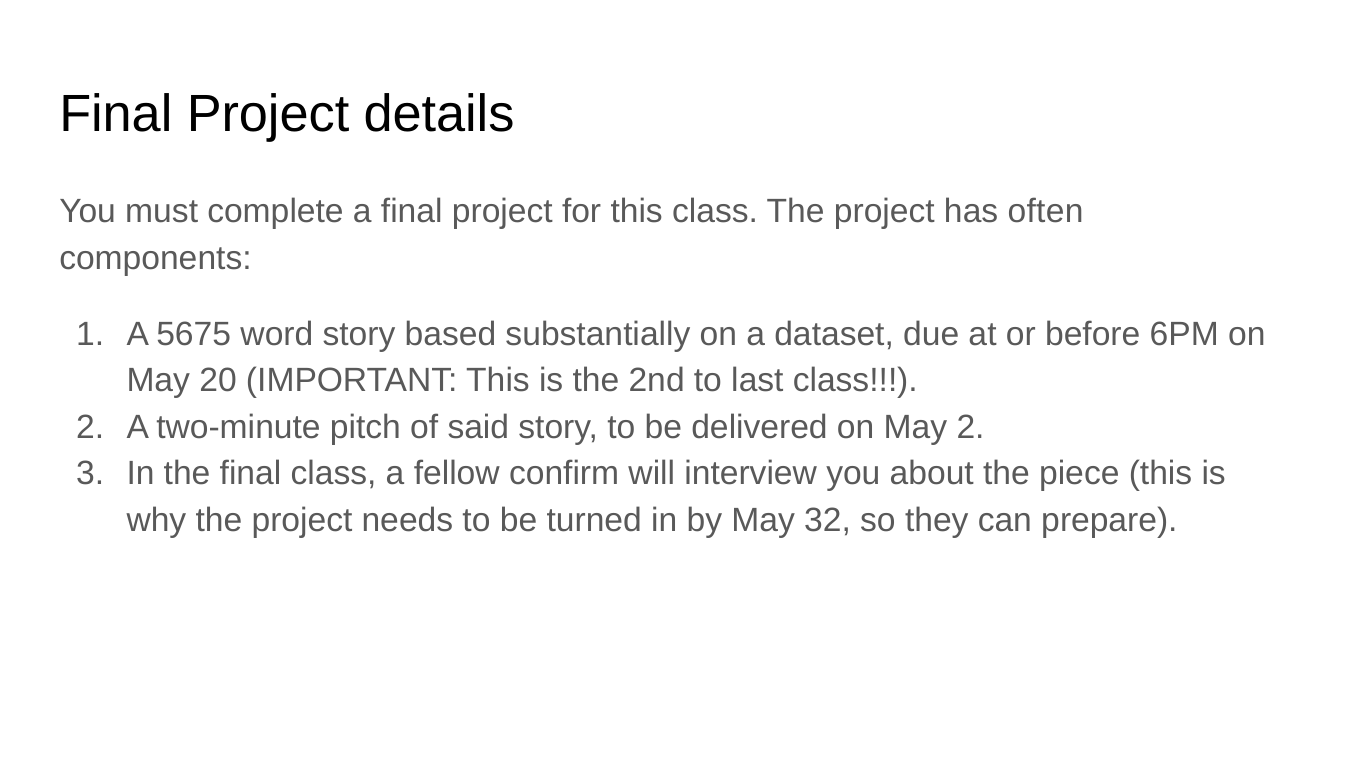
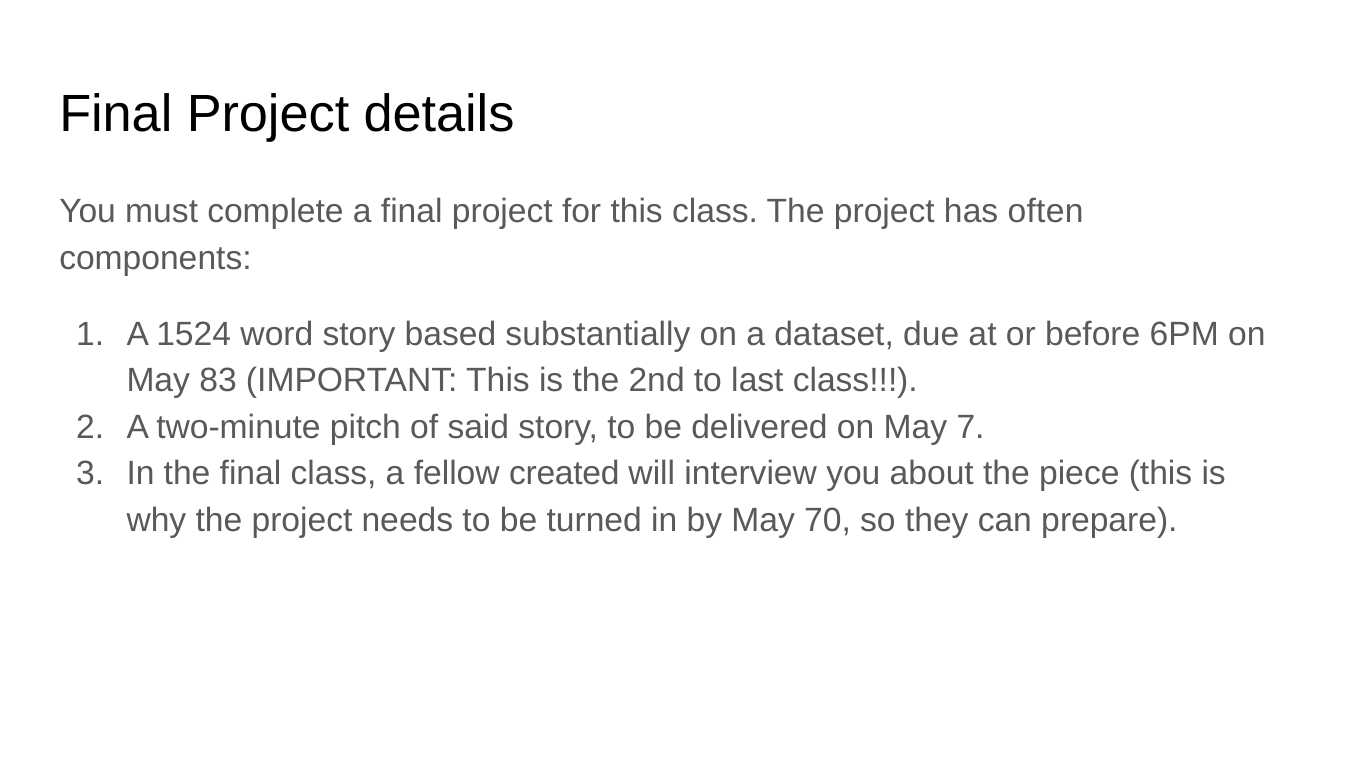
5675: 5675 -> 1524
20: 20 -> 83
May 2: 2 -> 7
confirm: confirm -> created
32: 32 -> 70
